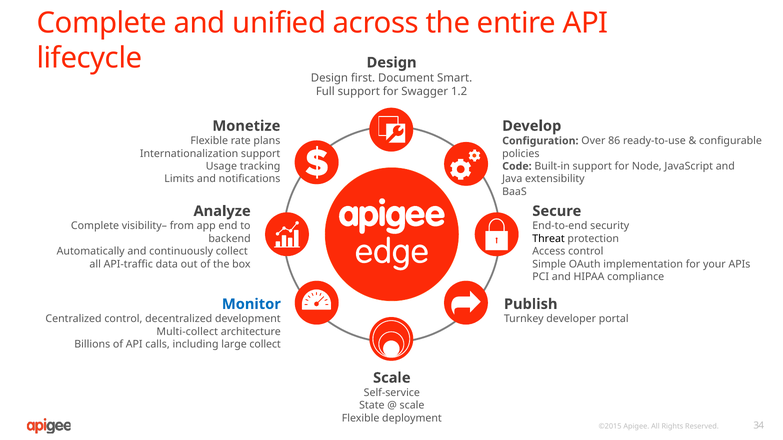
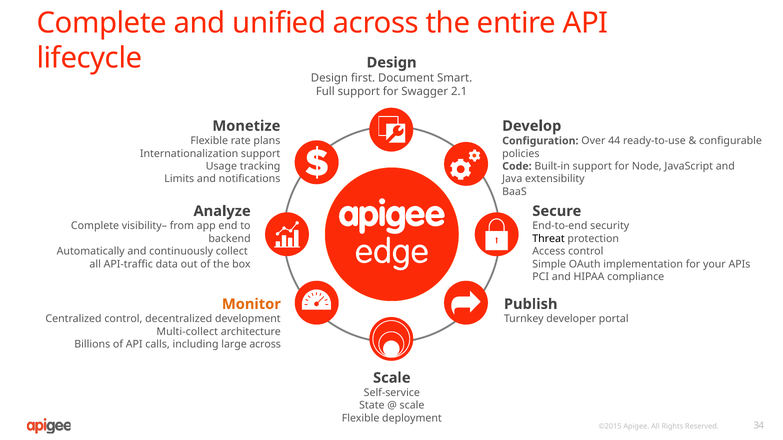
1.2: 1.2 -> 2.1
86: 86 -> 44
Monitor colour: blue -> orange
large collect: collect -> across
